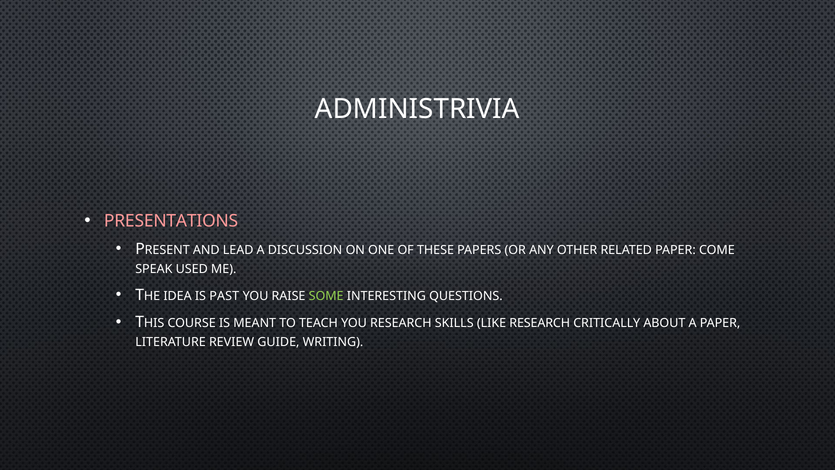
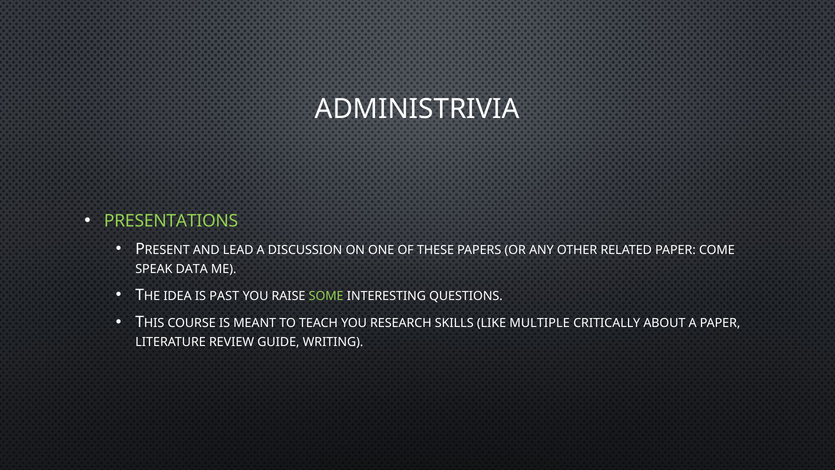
PRESENTATIONS colour: pink -> light green
USED: USED -> DATA
LIKE RESEARCH: RESEARCH -> MULTIPLE
